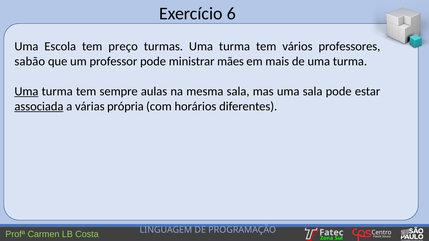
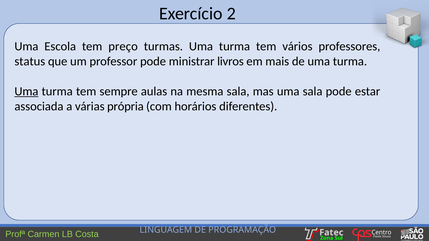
6: 6 -> 2
sabão: sabão -> status
mães: mães -> livros
associada underline: present -> none
